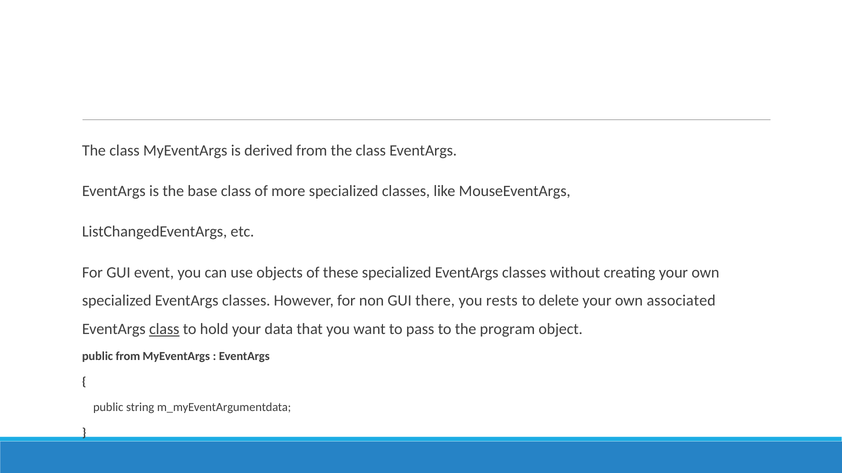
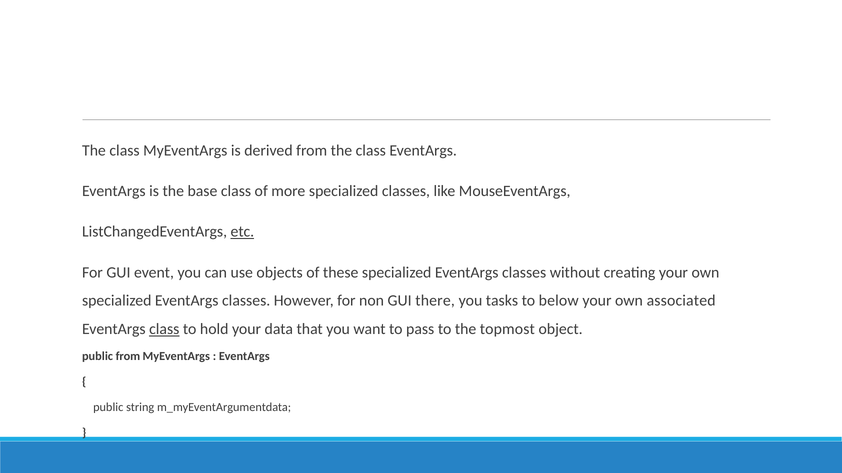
etc underline: none -> present
rests: rests -> tasks
delete: delete -> below
program: program -> topmost
